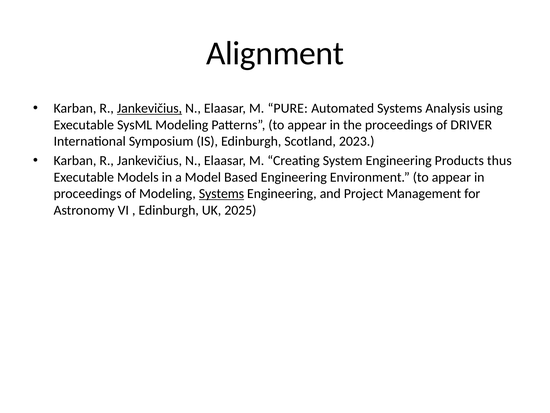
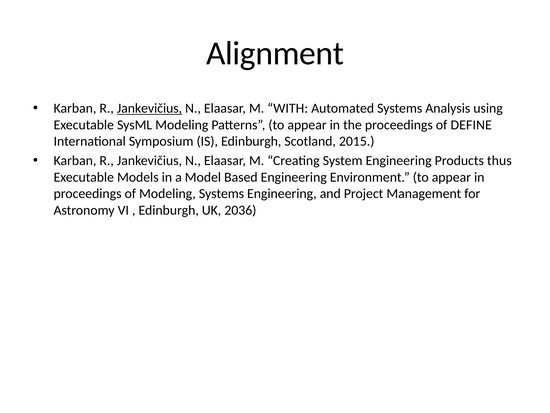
PURE: PURE -> WITH
DRIVER: DRIVER -> DEFINE
2023: 2023 -> 2015
Systems at (221, 193) underline: present -> none
2025: 2025 -> 2036
